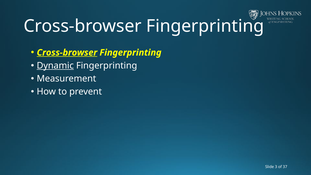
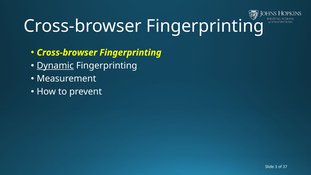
Cross-browser at (67, 53) underline: present -> none
